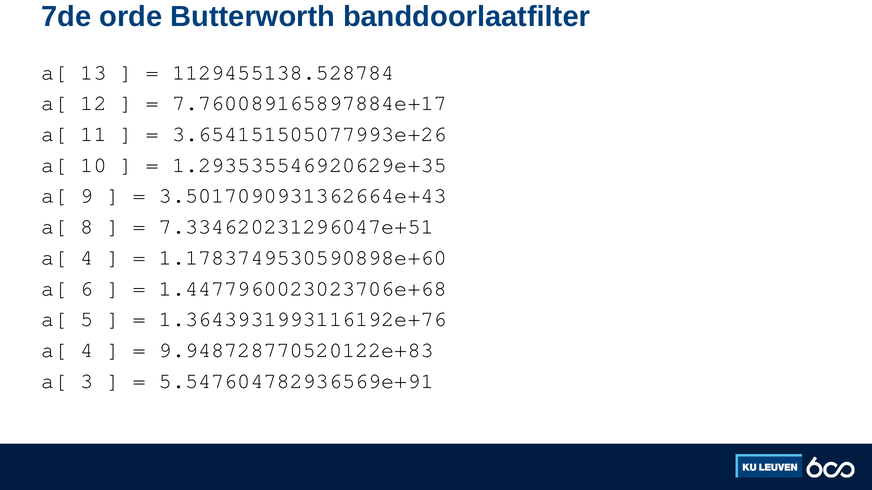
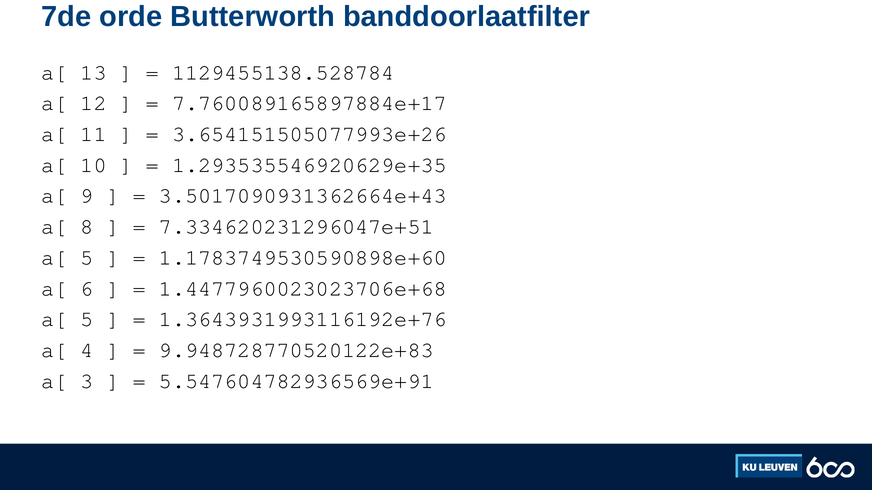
4 at (87, 258): 4 -> 5
